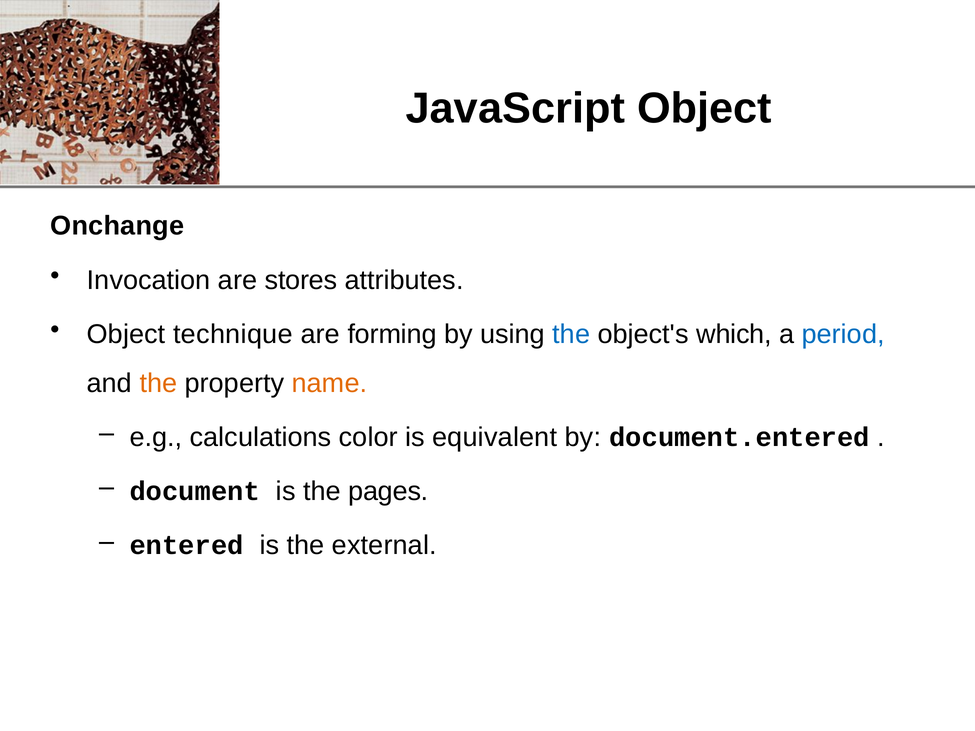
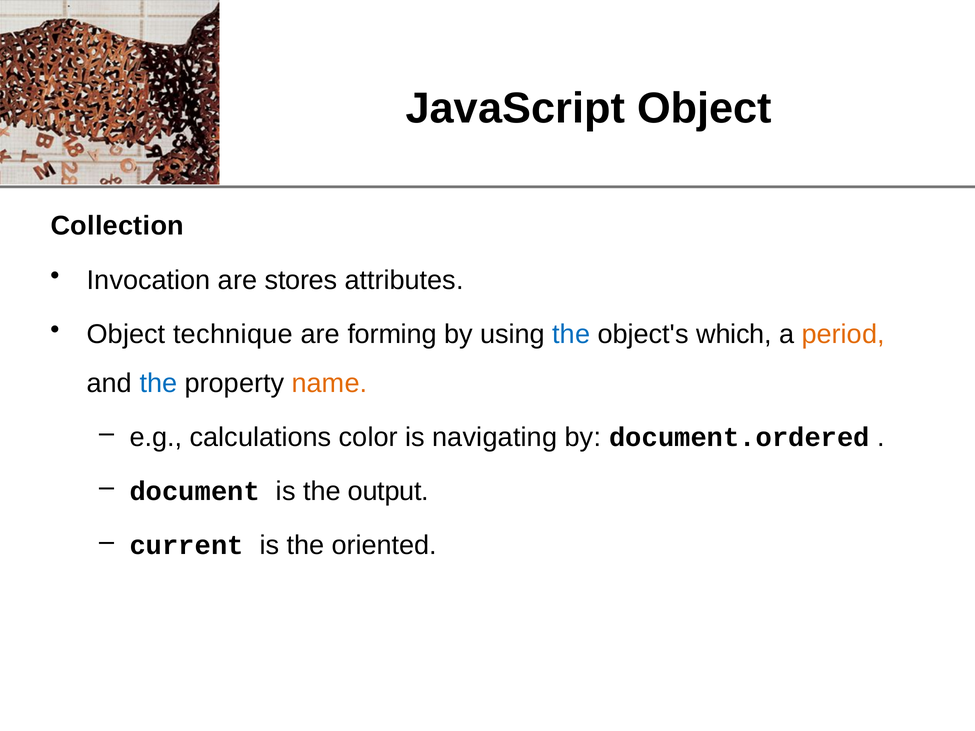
Onchange: Onchange -> Collection
period colour: blue -> orange
the at (158, 383) colour: orange -> blue
equivalent: equivalent -> navigating
document.entered: document.entered -> document.ordered
pages: pages -> output
entered: entered -> current
external: external -> oriented
